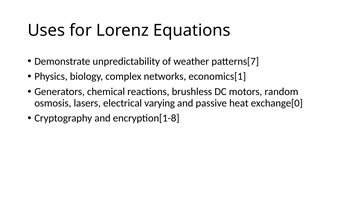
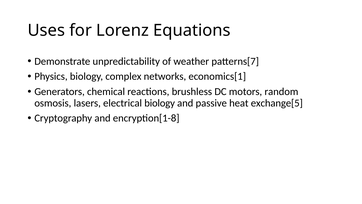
electrical varying: varying -> biology
exchange[0: exchange[0 -> exchange[5
